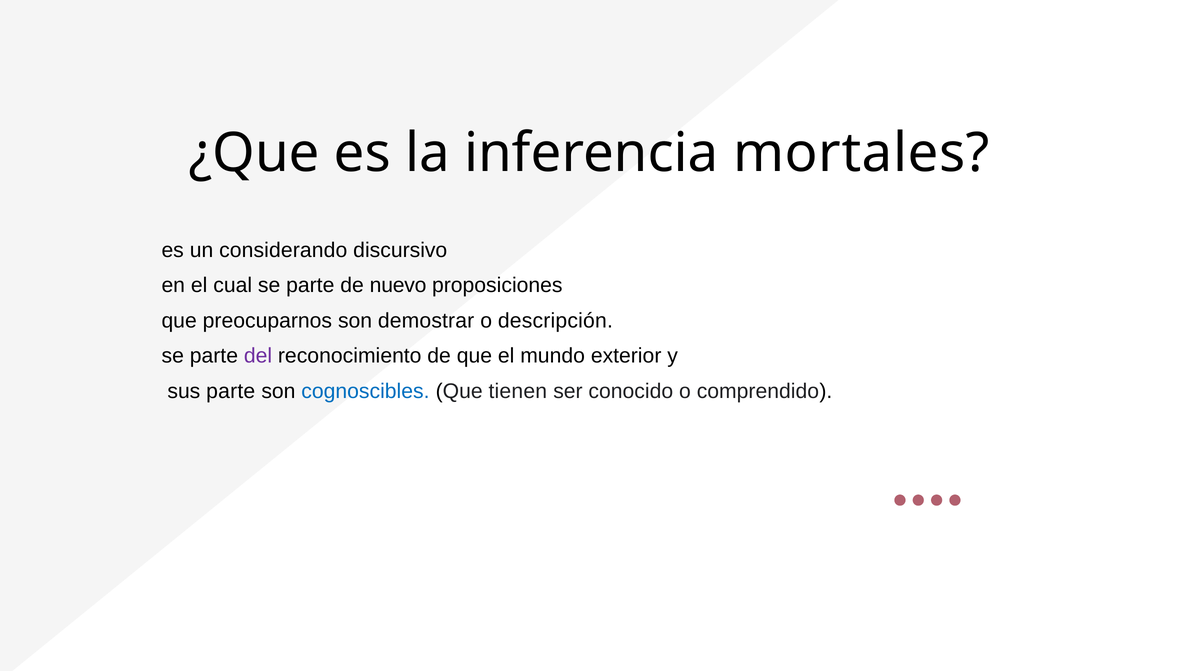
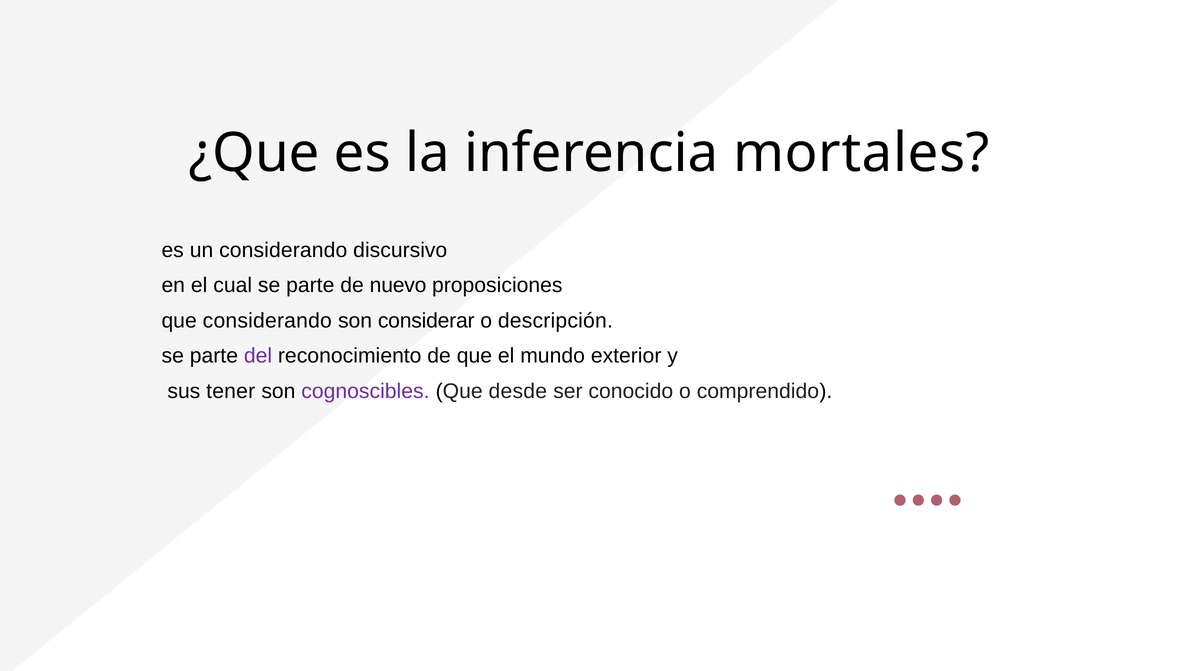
que preocuparnos: preocuparnos -> considerando
demostrar: demostrar -> considerar
sus parte: parte -> tener
cognoscibles colour: blue -> purple
tienen: tienen -> desde
